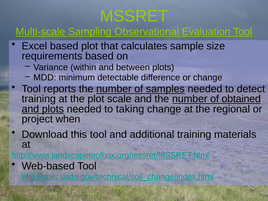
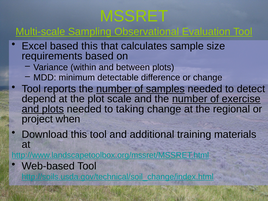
based plot: plot -> this
training at (39, 99): training -> depend
obtained: obtained -> exercise
